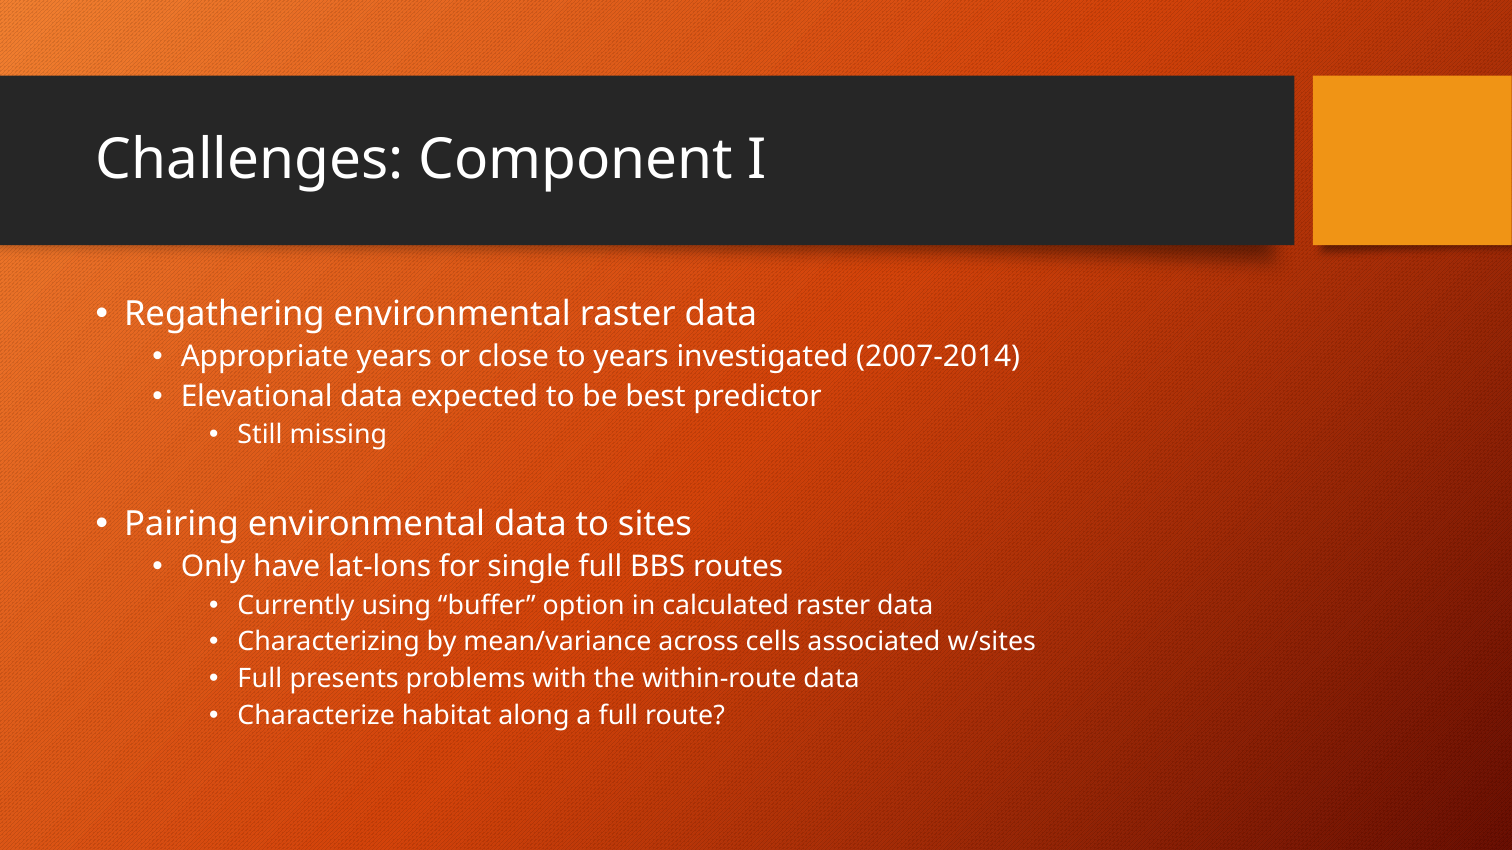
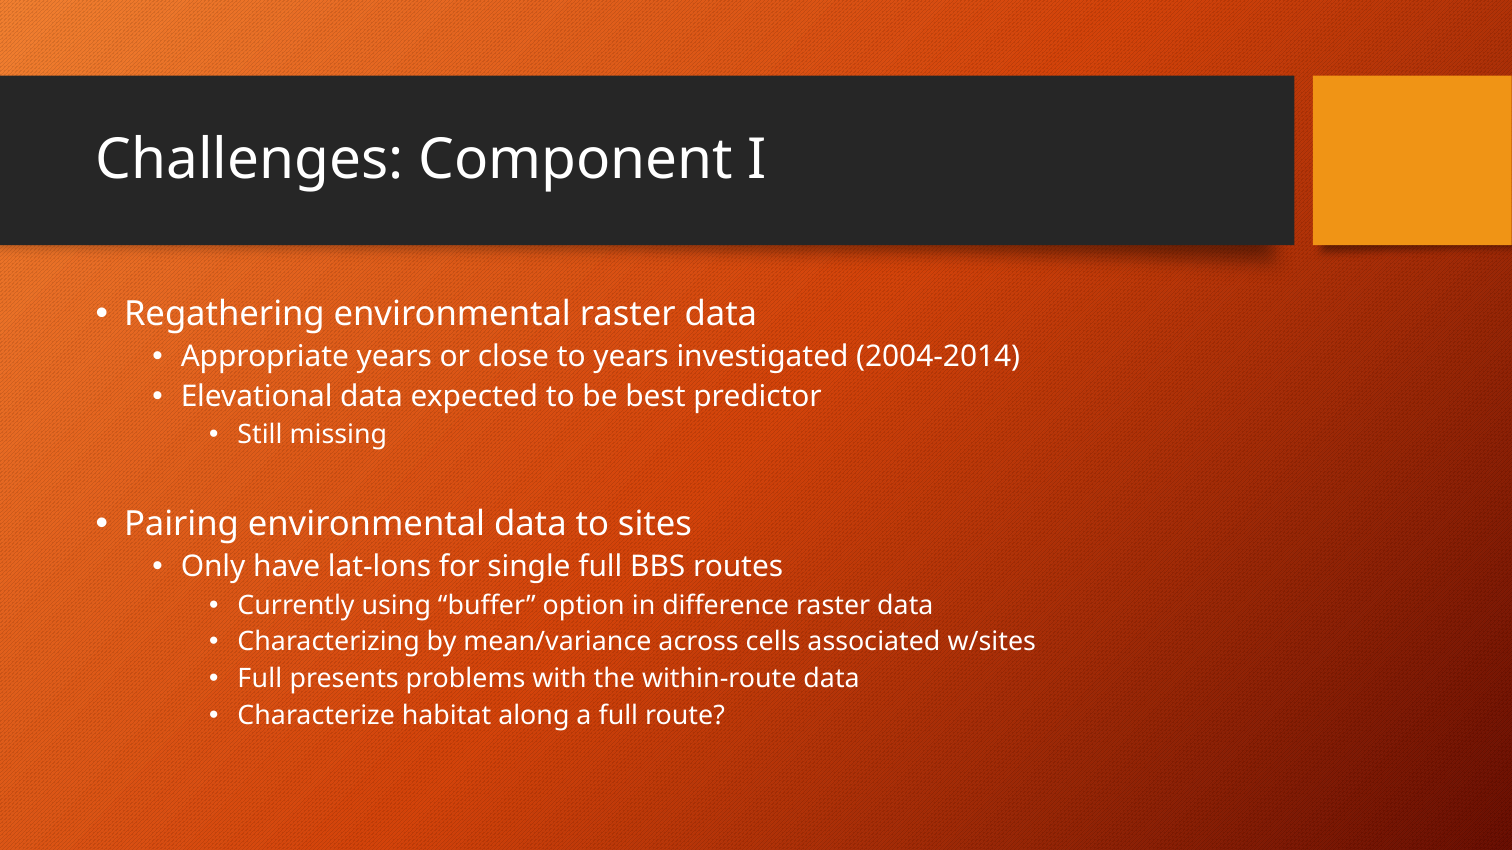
2007-2014: 2007-2014 -> 2004-2014
calculated: calculated -> difference
